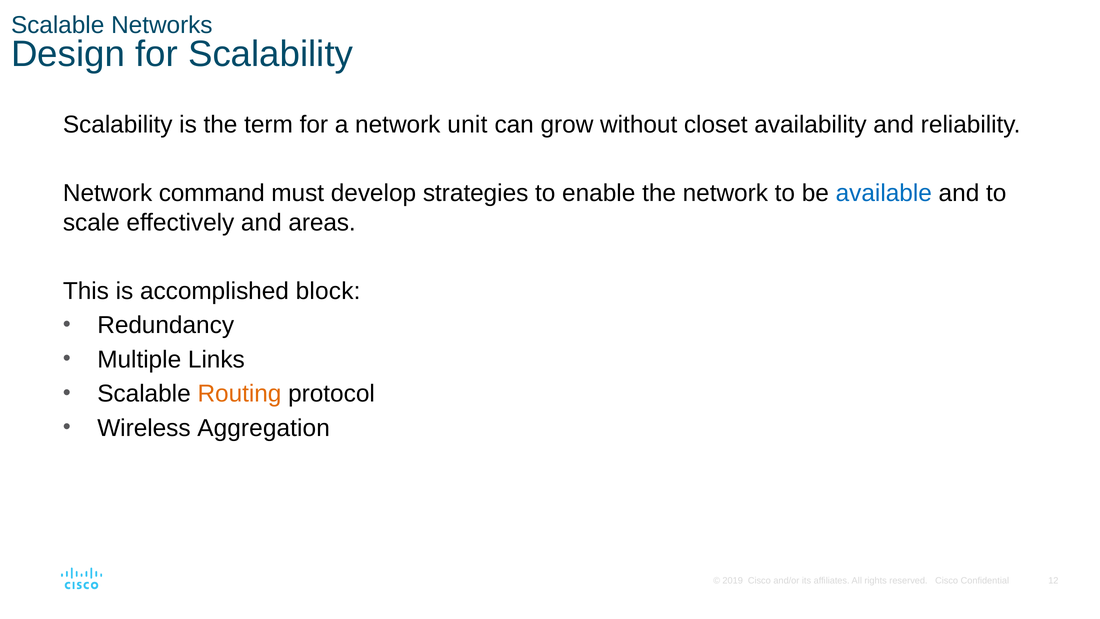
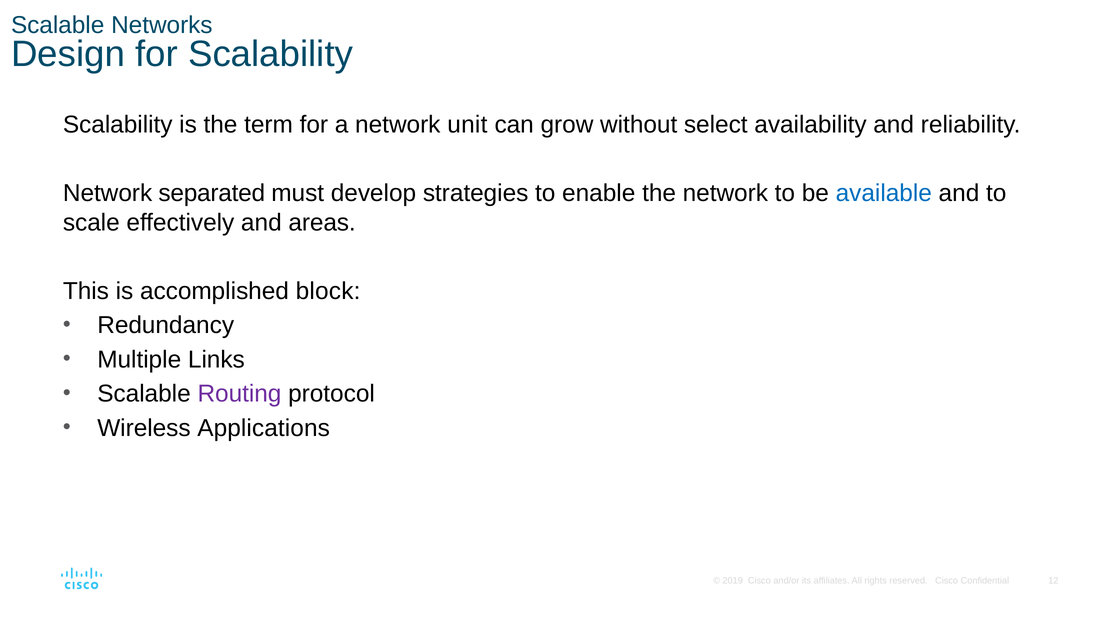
closet: closet -> select
command: command -> separated
Routing colour: orange -> purple
Aggregation: Aggregation -> Applications
